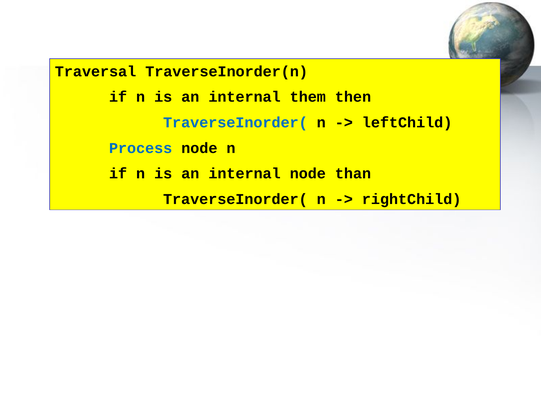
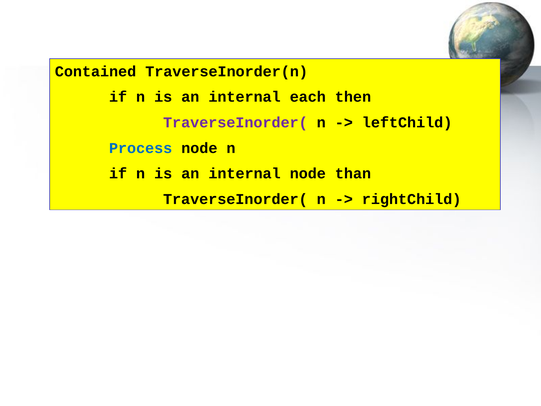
Traversal: Traversal -> Contained
them: them -> each
TraverseInorder( at (235, 122) colour: blue -> purple
